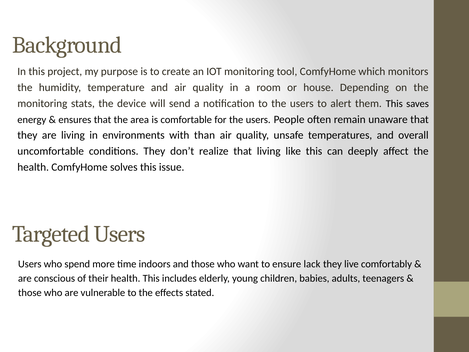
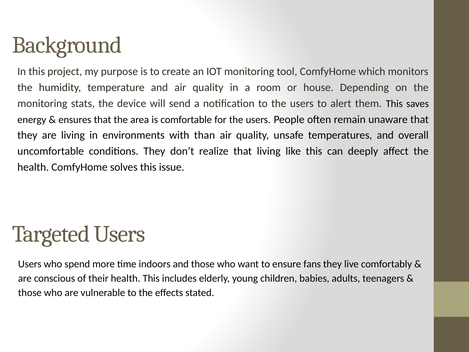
lack: lack -> fans
